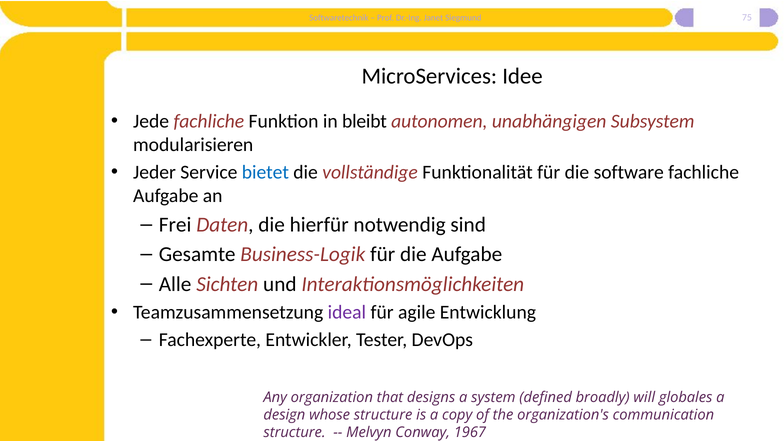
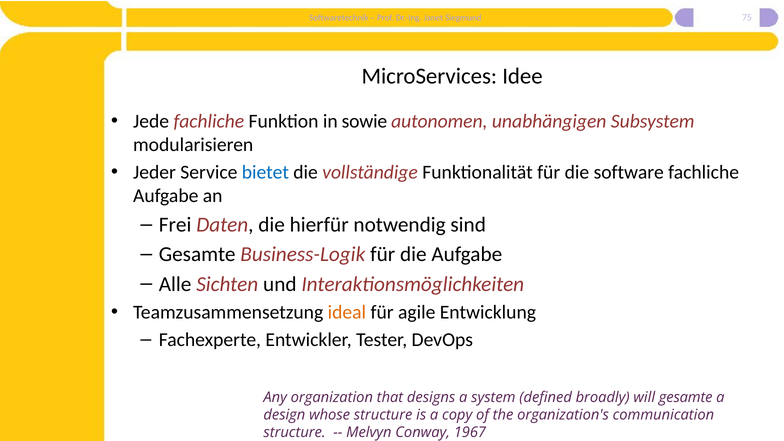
bleibt: bleibt -> sowie
ideal colour: purple -> orange
will globales: globales -> gesamte
